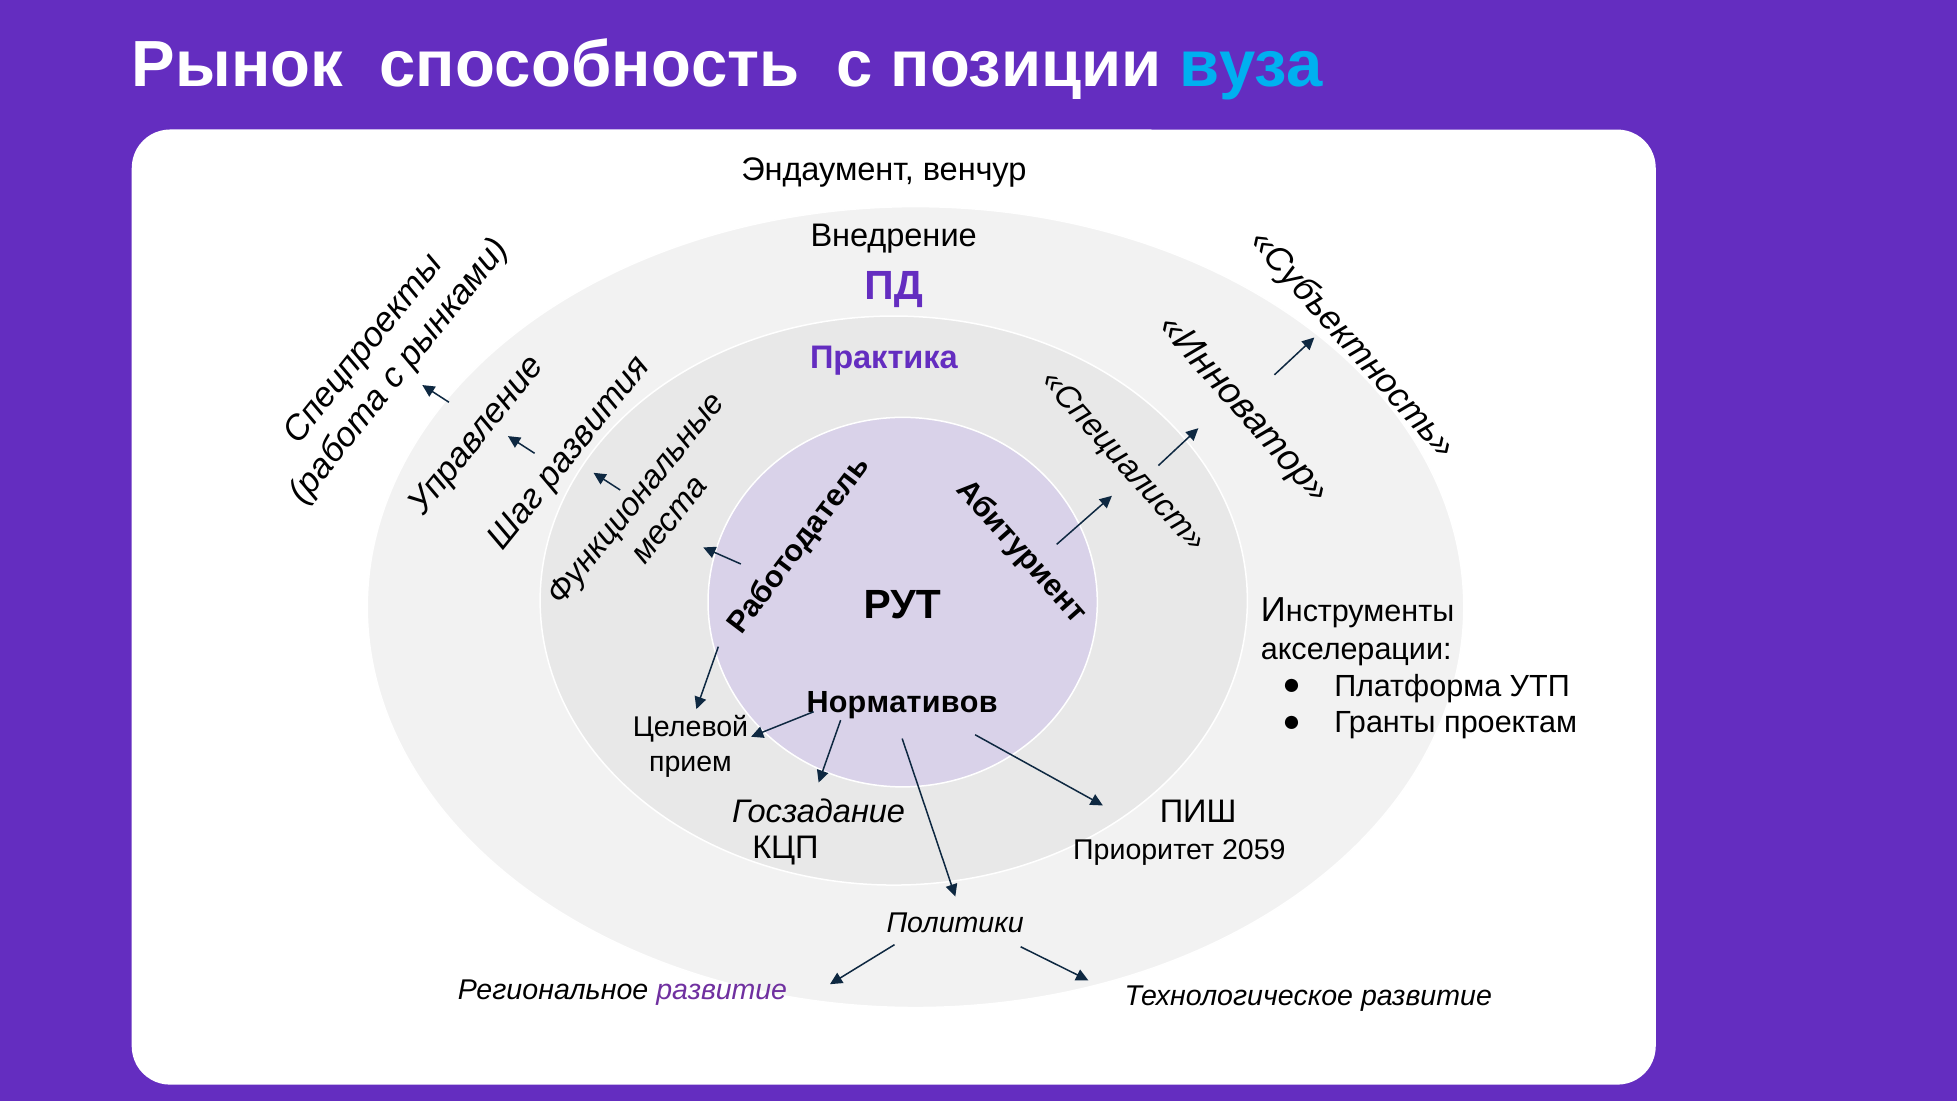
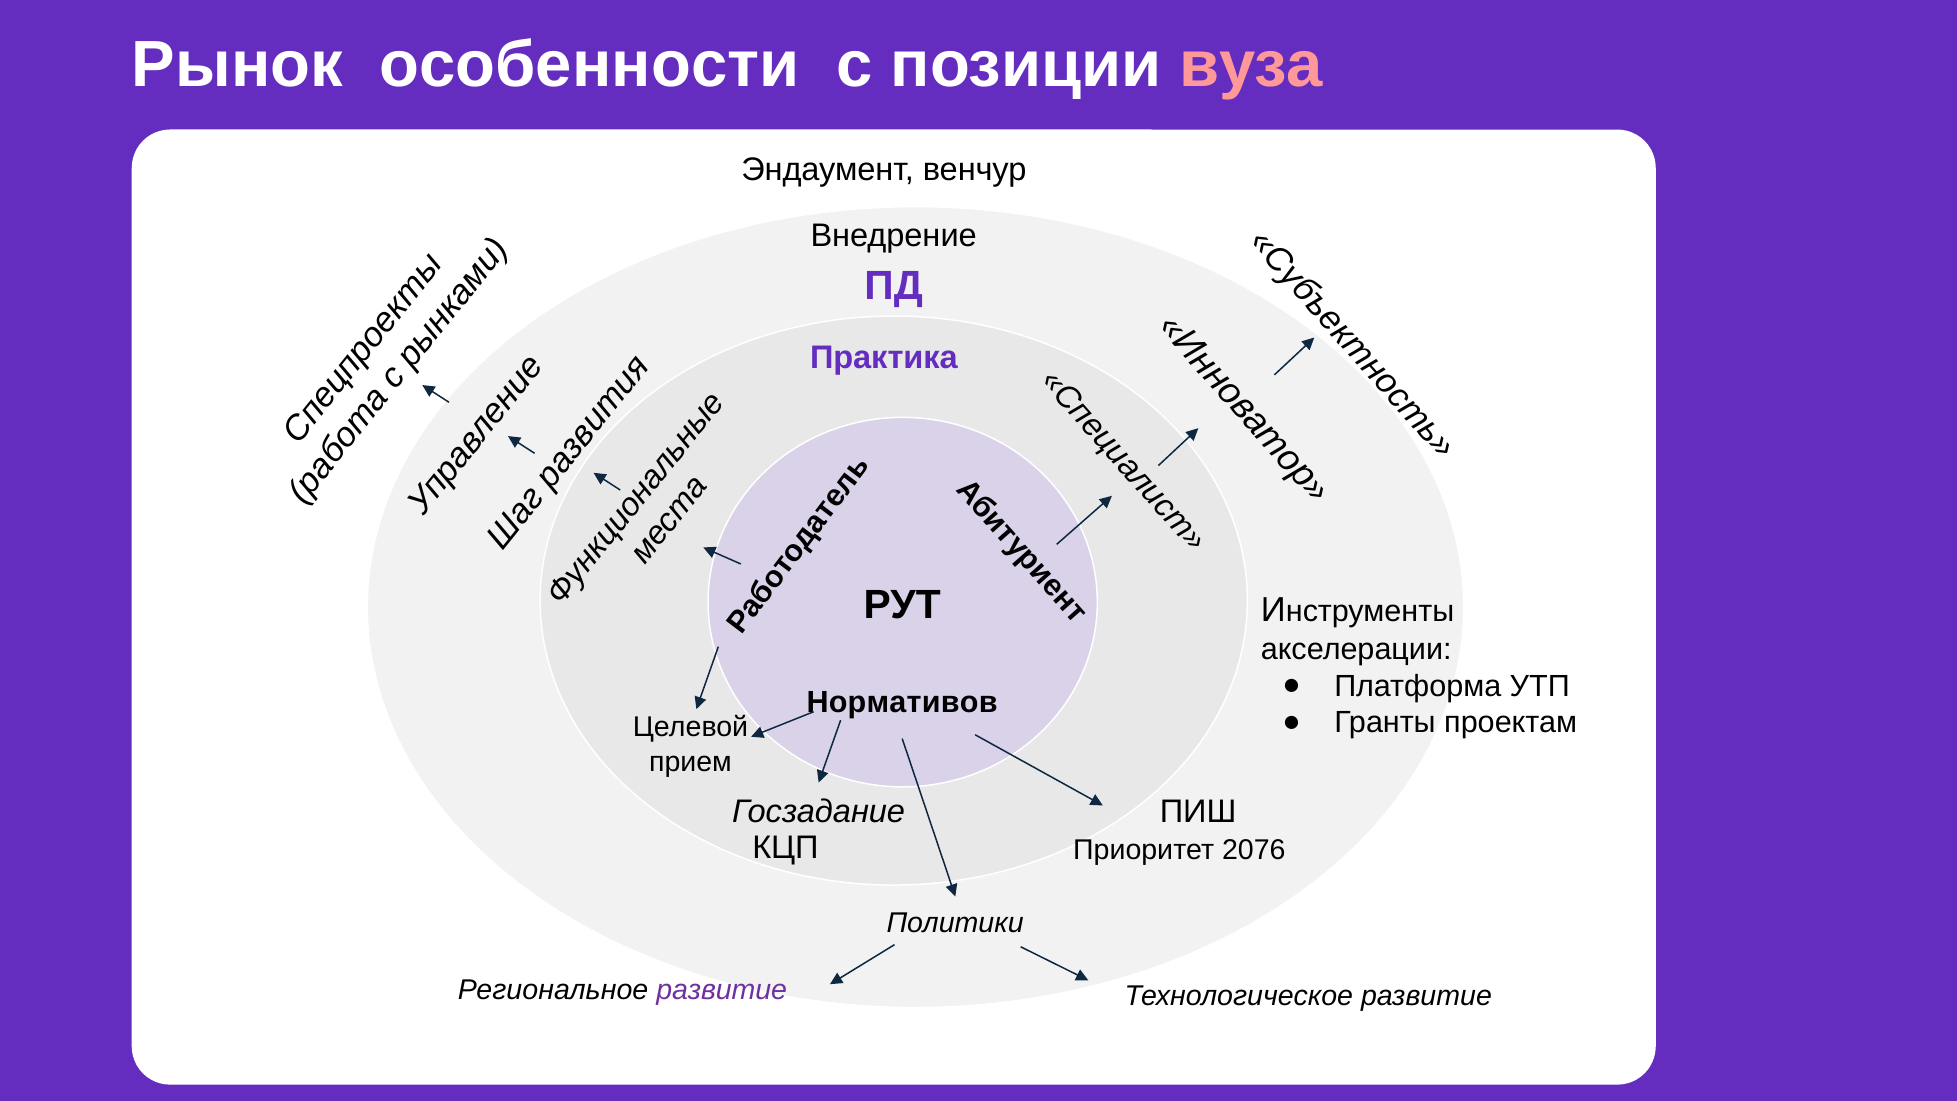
способность: способность -> особенности
вуза colour: light blue -> pink
2059: 2059 -> 2076
